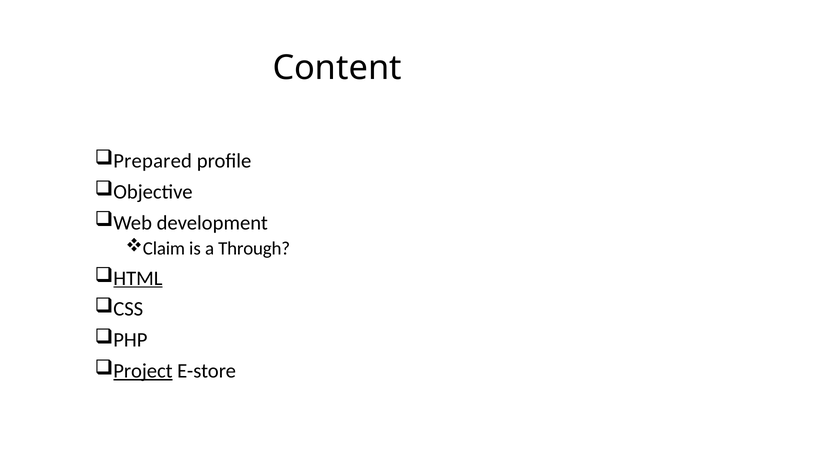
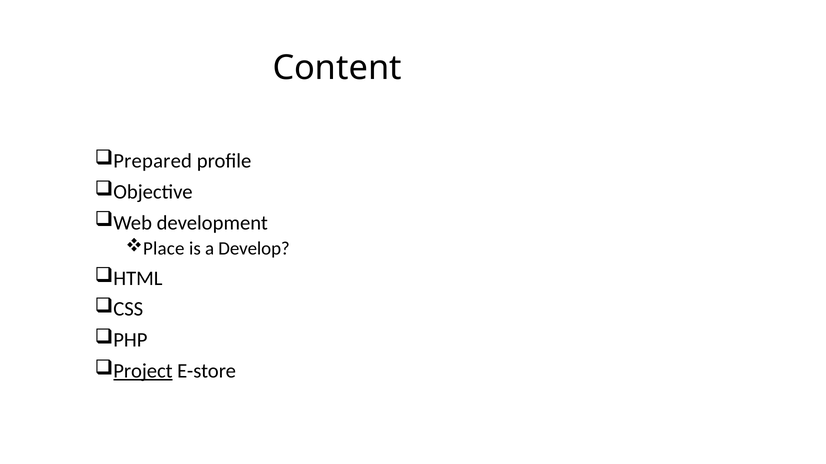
Claim: Claim -> Place
Through: Through -> Develop
HTML underline: present -> none
